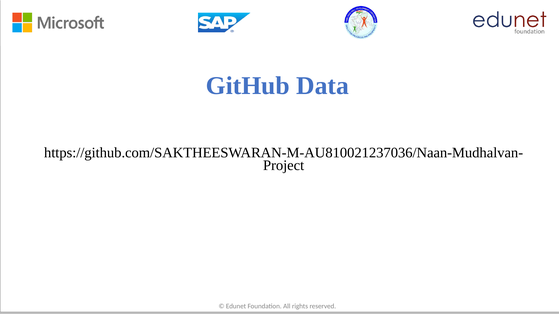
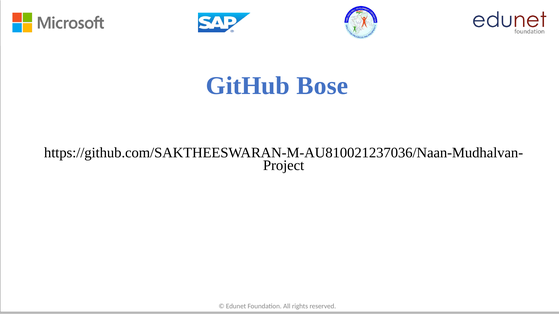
Data: Data -> Bose
